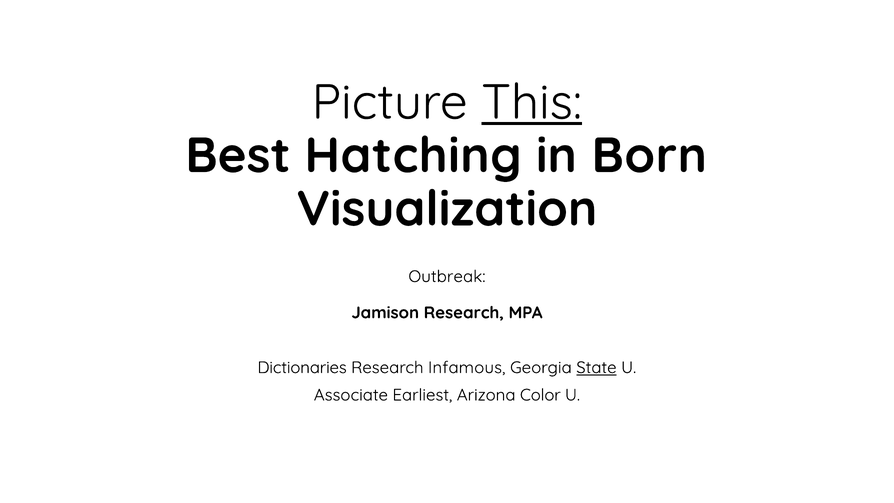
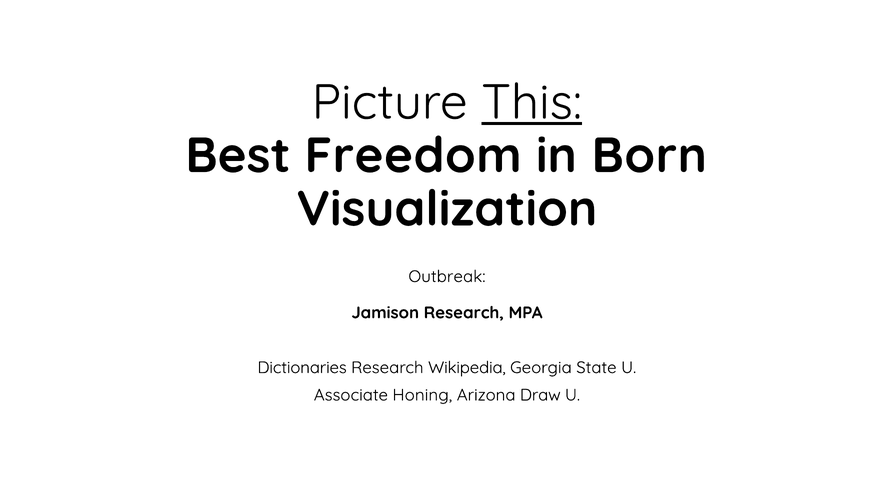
Hatching: Hatching -> Freedom
Infamous: Infamous -> Wikipedia
State underline: present -> none
Earliest: Earliest -> Honing
Color: Color -> Draw
